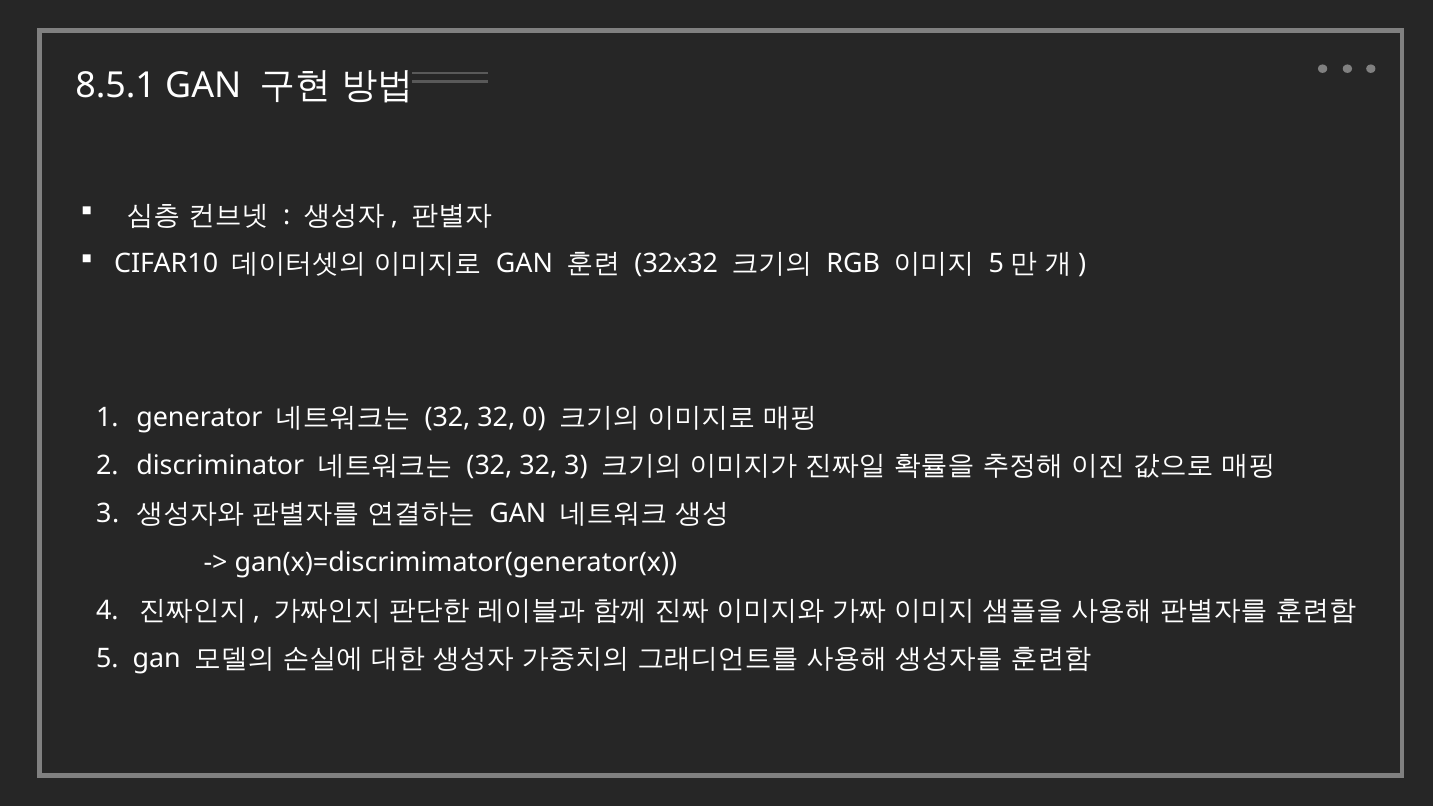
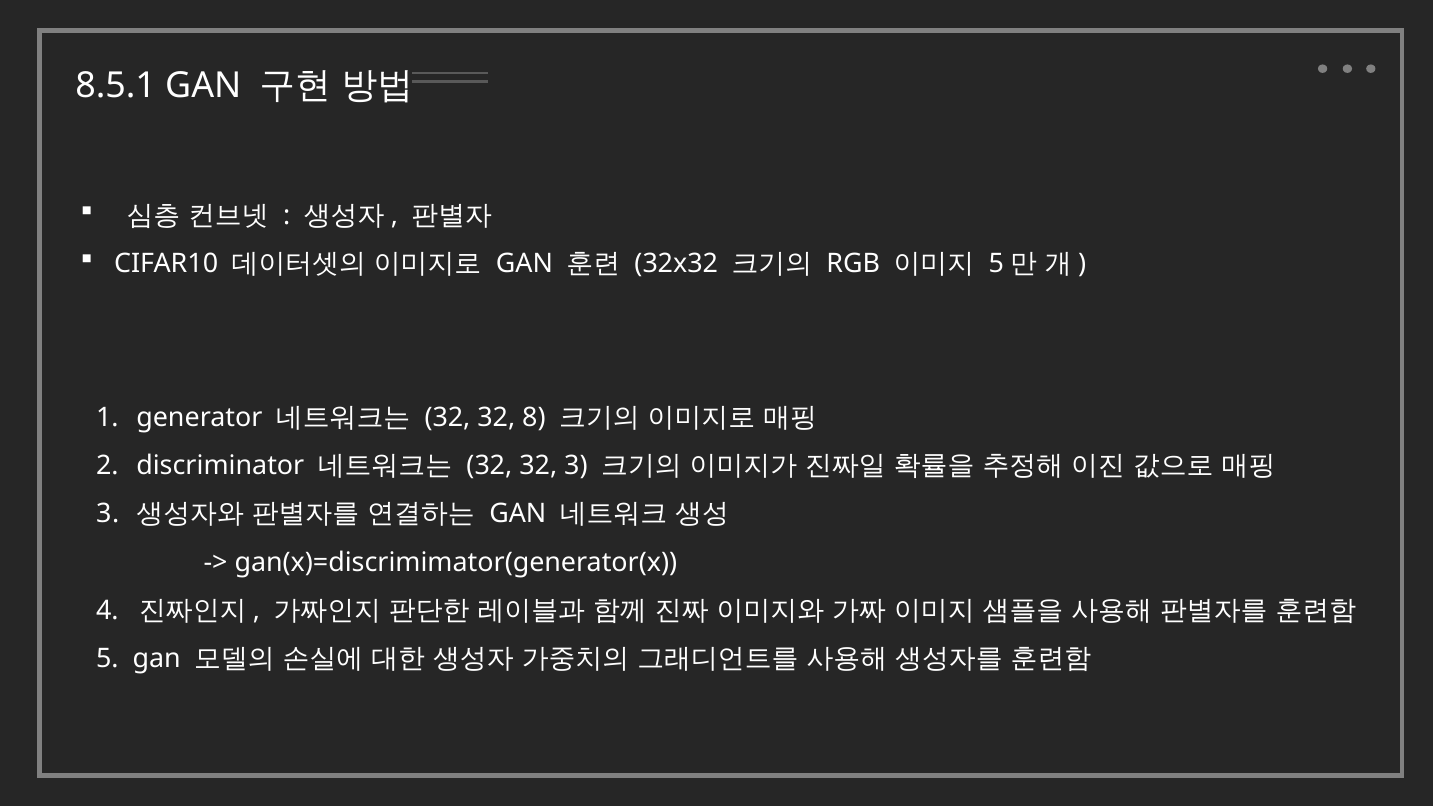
0: 0 -> 8
